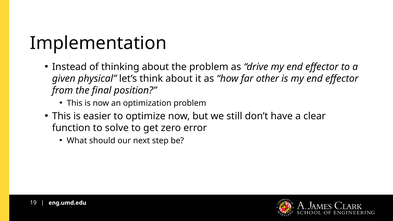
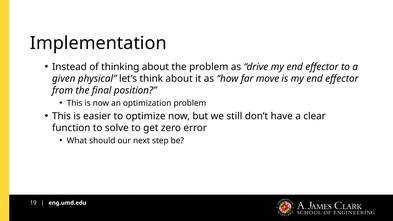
other: other -> move
